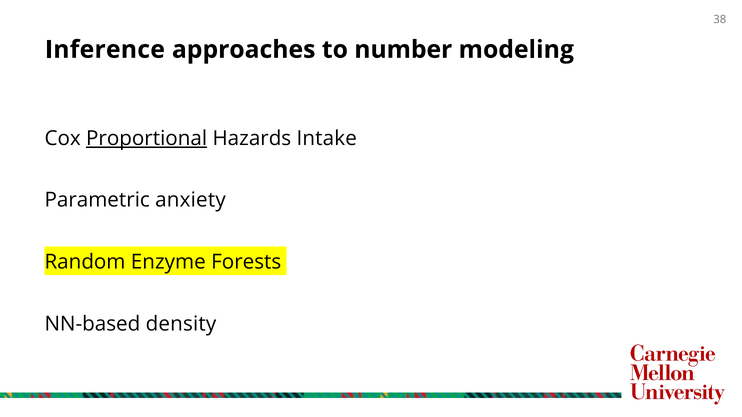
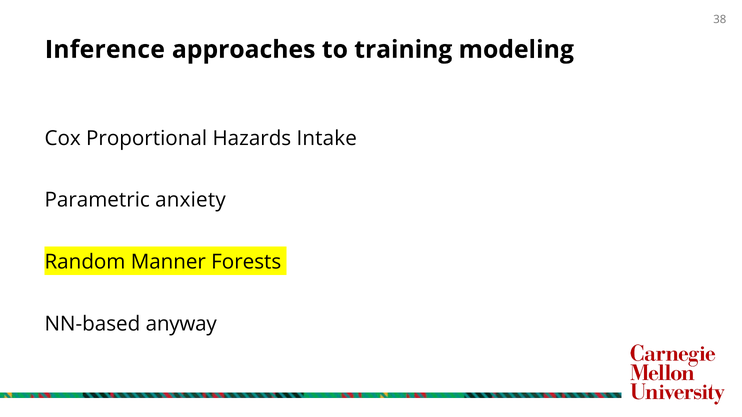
number: number -> training
Proportional underline: present -> none
Enzyme: Enzyme -> Manner
density: density -> anyway
